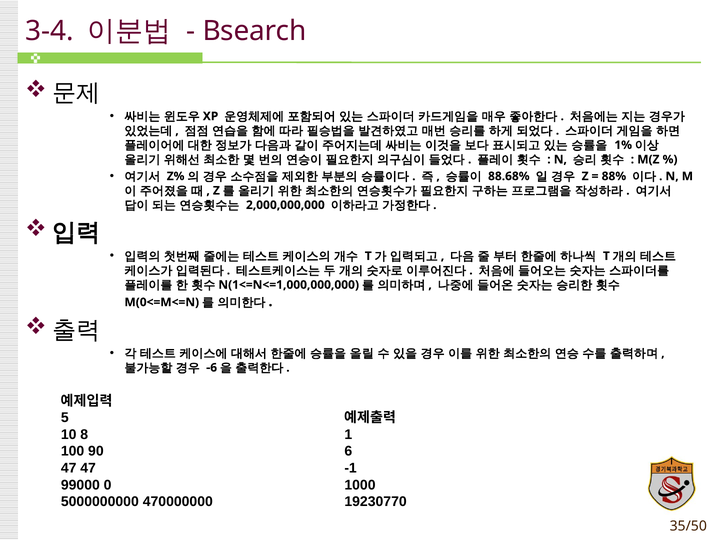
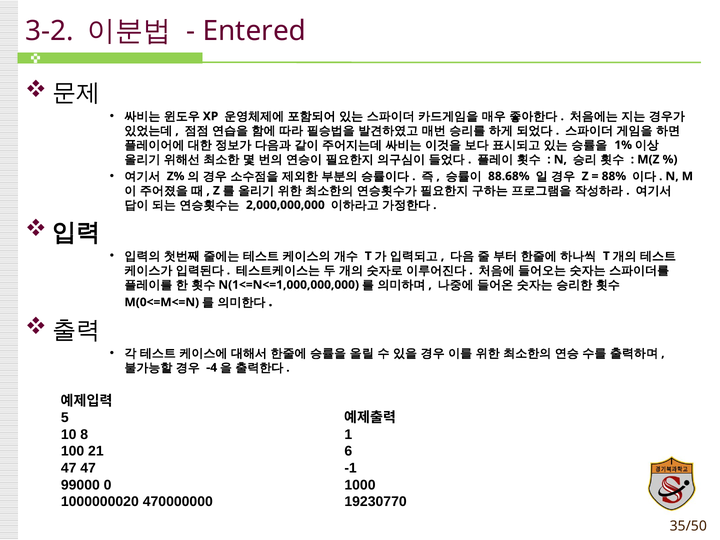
3-4: 3-4 -> 3-2
Bsearch: Bsearch -> Entered
-6: -6 -> -4
90: 90 -> 21
5000000000: 5000000000 -> 1000000020
